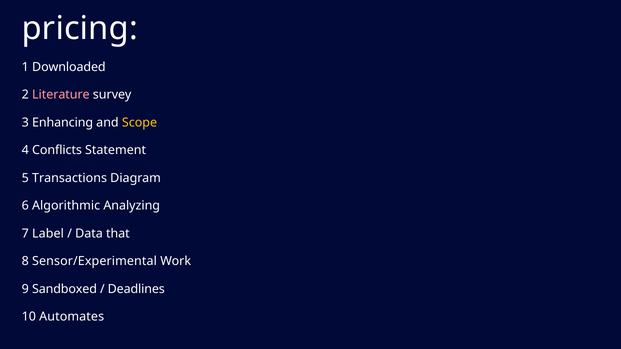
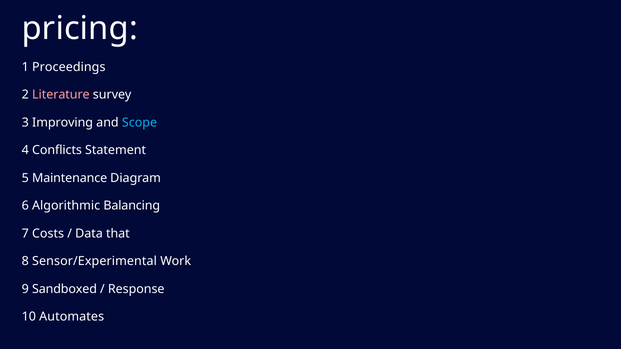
Downloaded: Downloaded -> Proceedings
Enhancing: Enhancing -> Improving
Scope colour: yellow -> light blue
Transactions: Transactions -> Maintenance
Analyzing: Analyzing -> Balancing
Label: Label -> Costs
Deadlines: Deadlines -> Response
